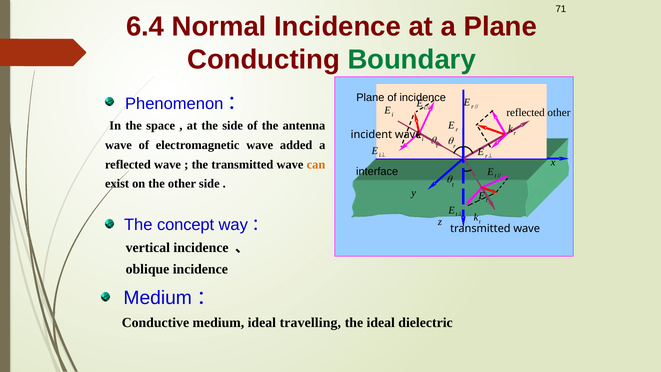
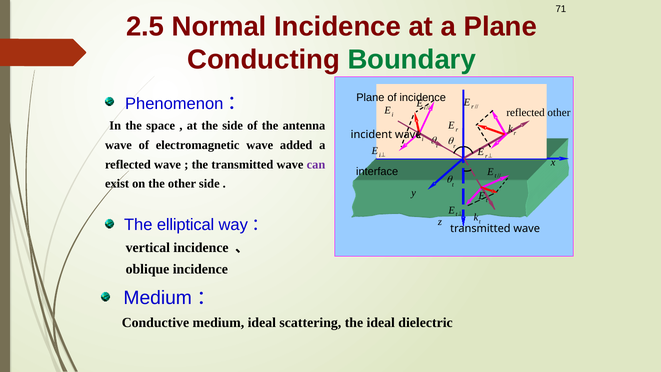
6.4: 6.4 -> 2.5
can colour: orange -> purple
concept: concept -> elliptical
travelling: travelling -> scattering
